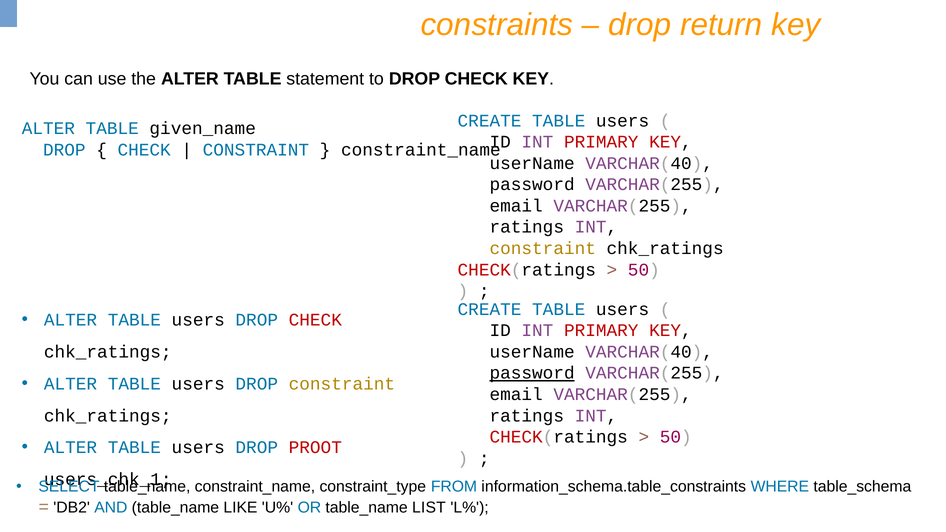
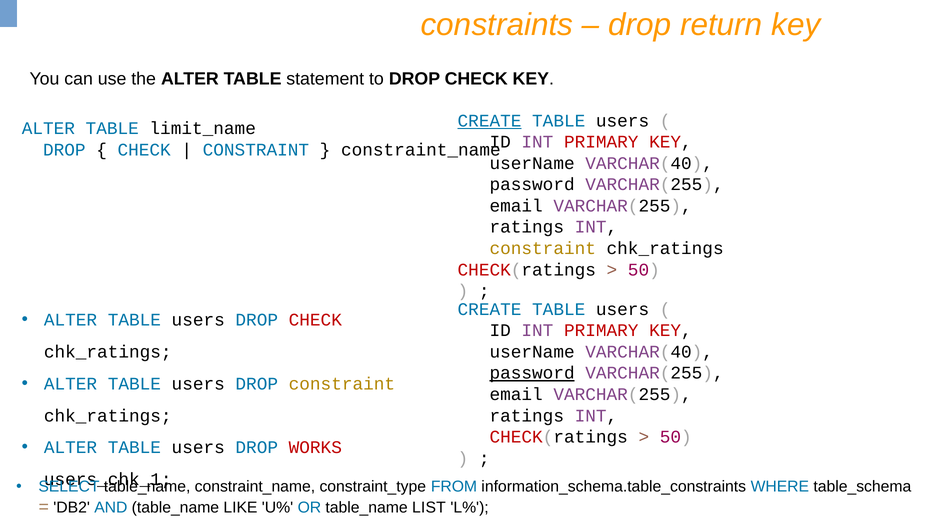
CREATE at (490, 121) underline: none -> present
given_name: given_name -> limit_name
PROOT: PROOT -> WORKS
